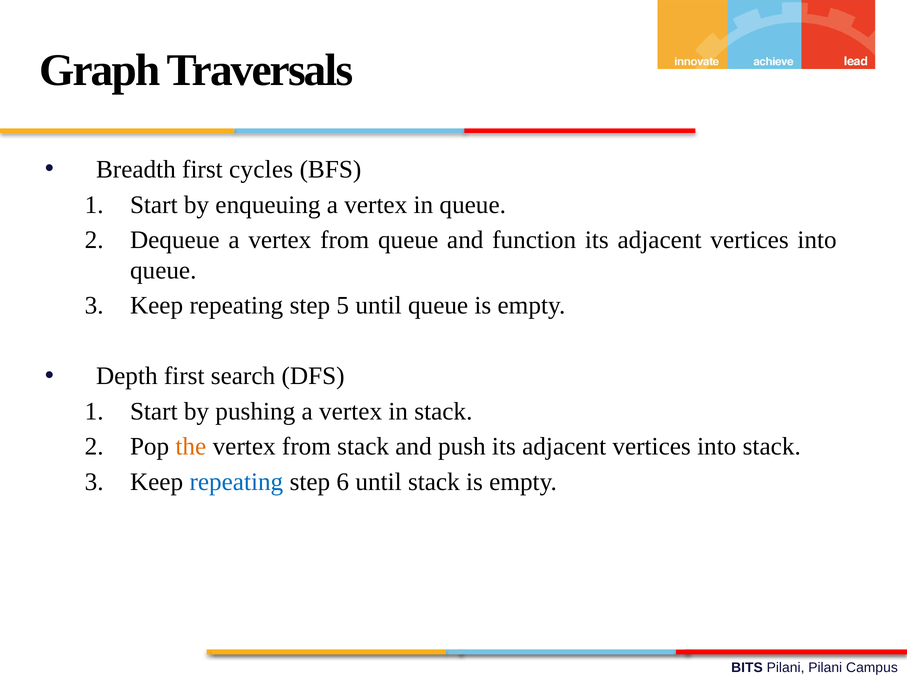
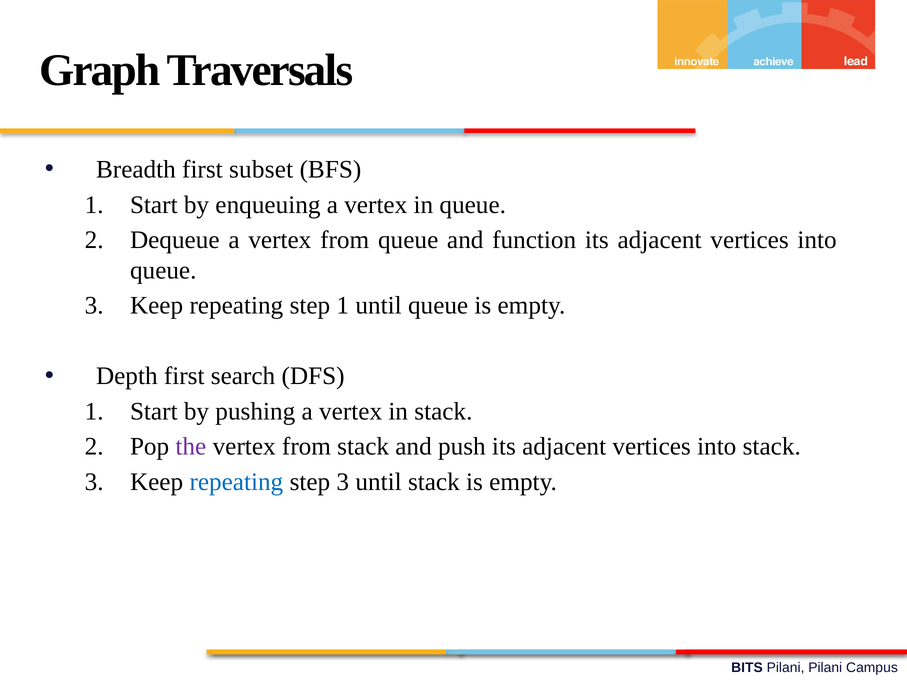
cycles: cycles -> subset
step 5: 5 -> 1
the colour: orange -> purple
step 6: 6 -> 3
